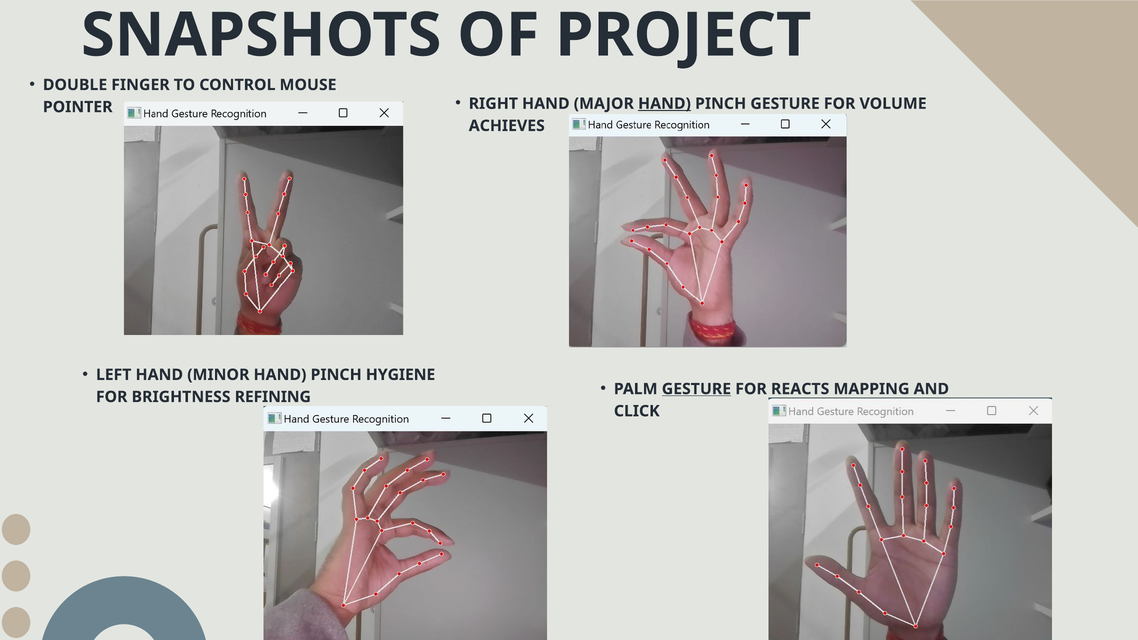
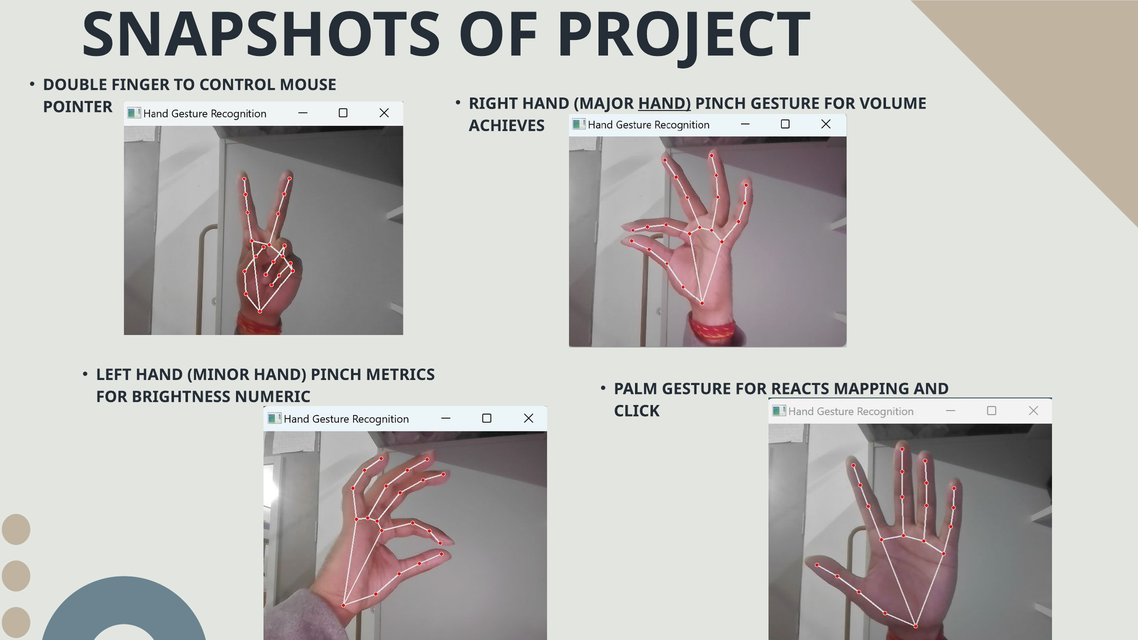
HYGIENE: HYGIENE -> METRICS
GESTURE at (696, 389) underline: present -> none
REFINING: REFINING -> NUMERIC
